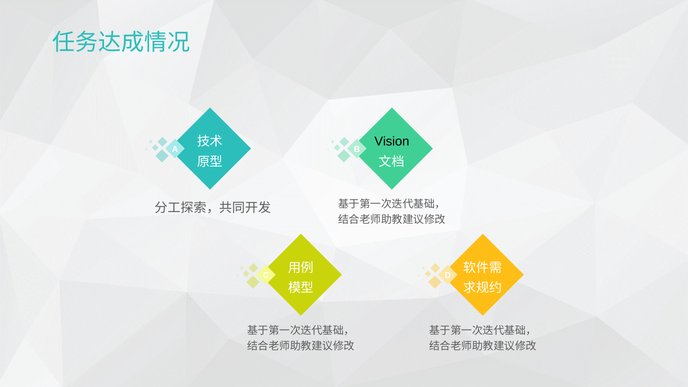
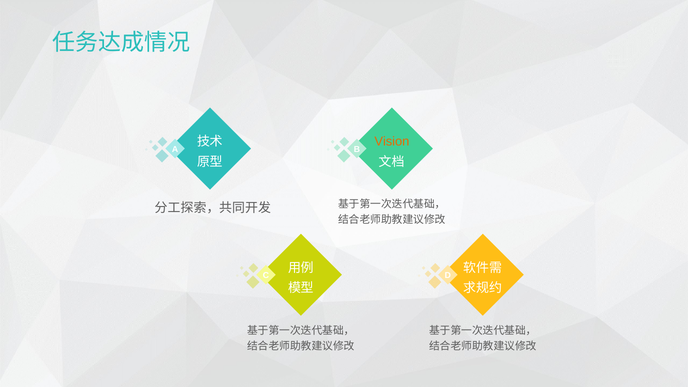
Vision colour: black -> orange
